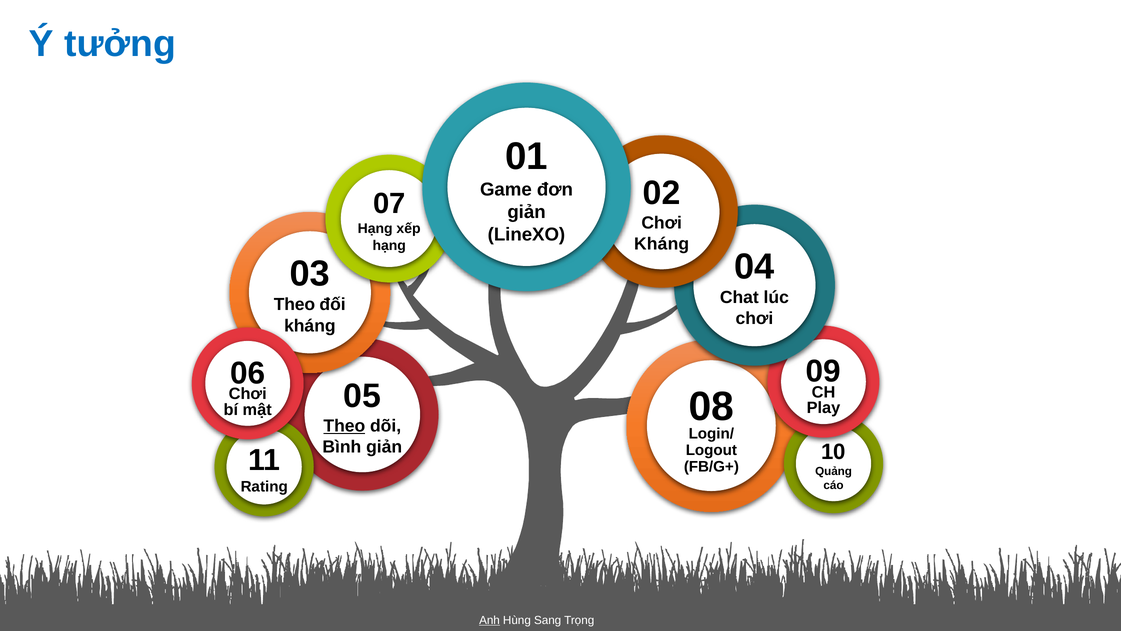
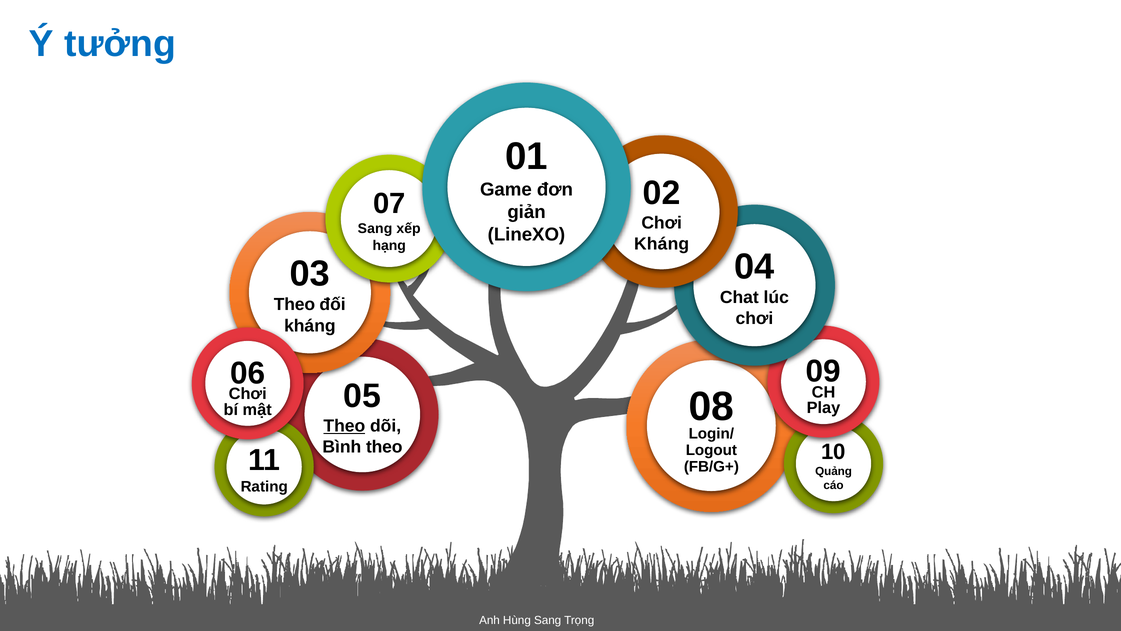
Hạng at (375, 229): Hạng -> Sang
Bình giản: giản -> theo
Anh underline: present -> none
